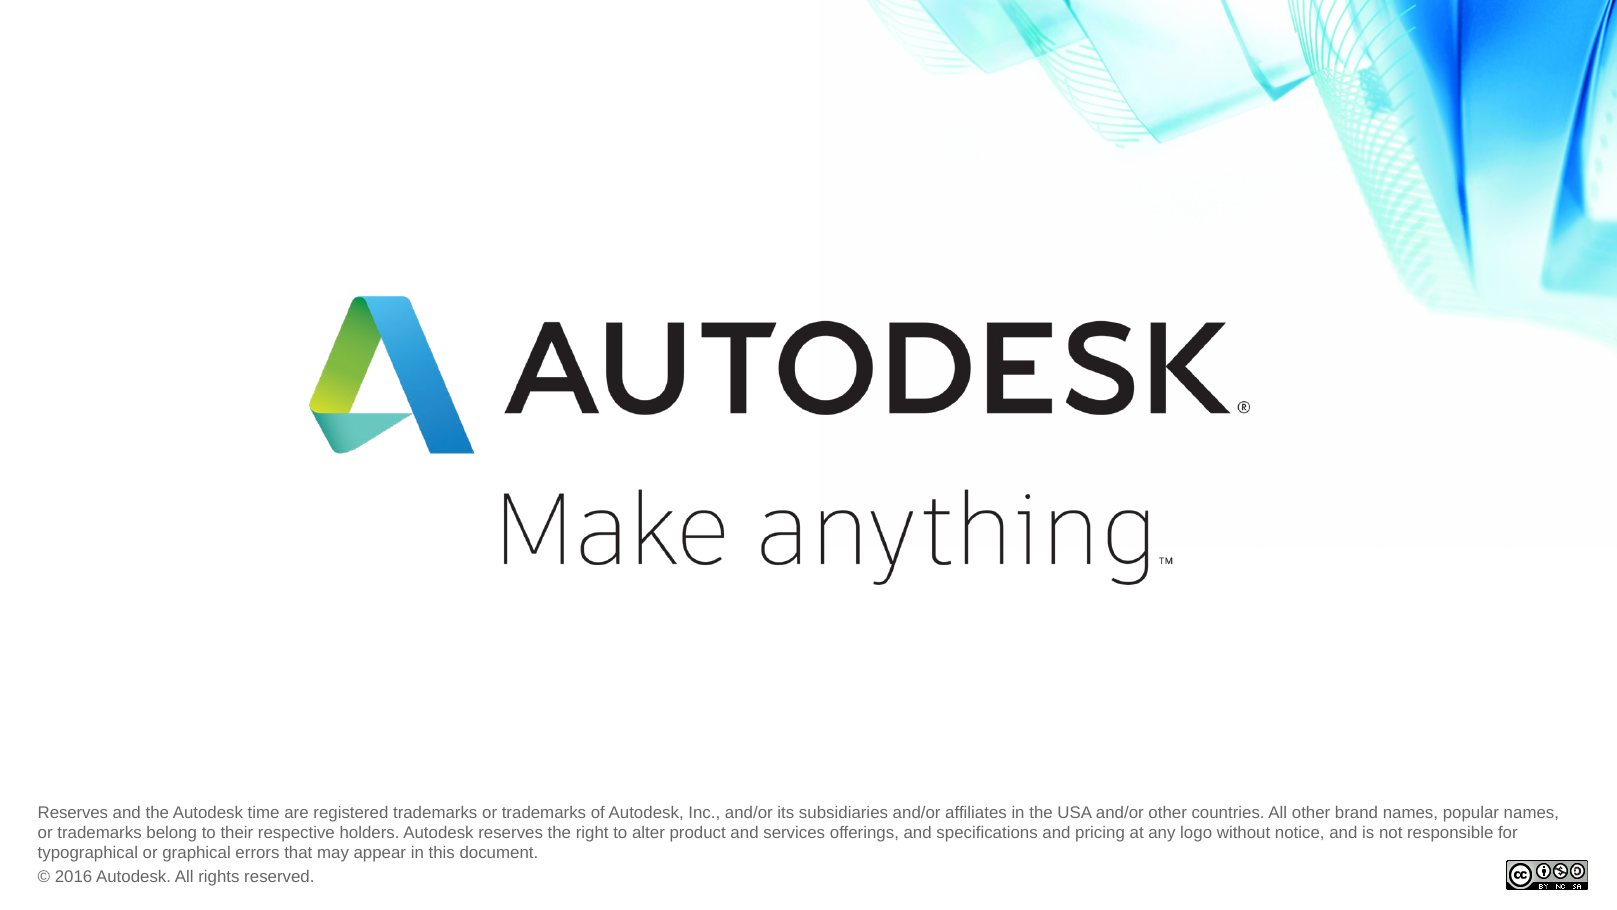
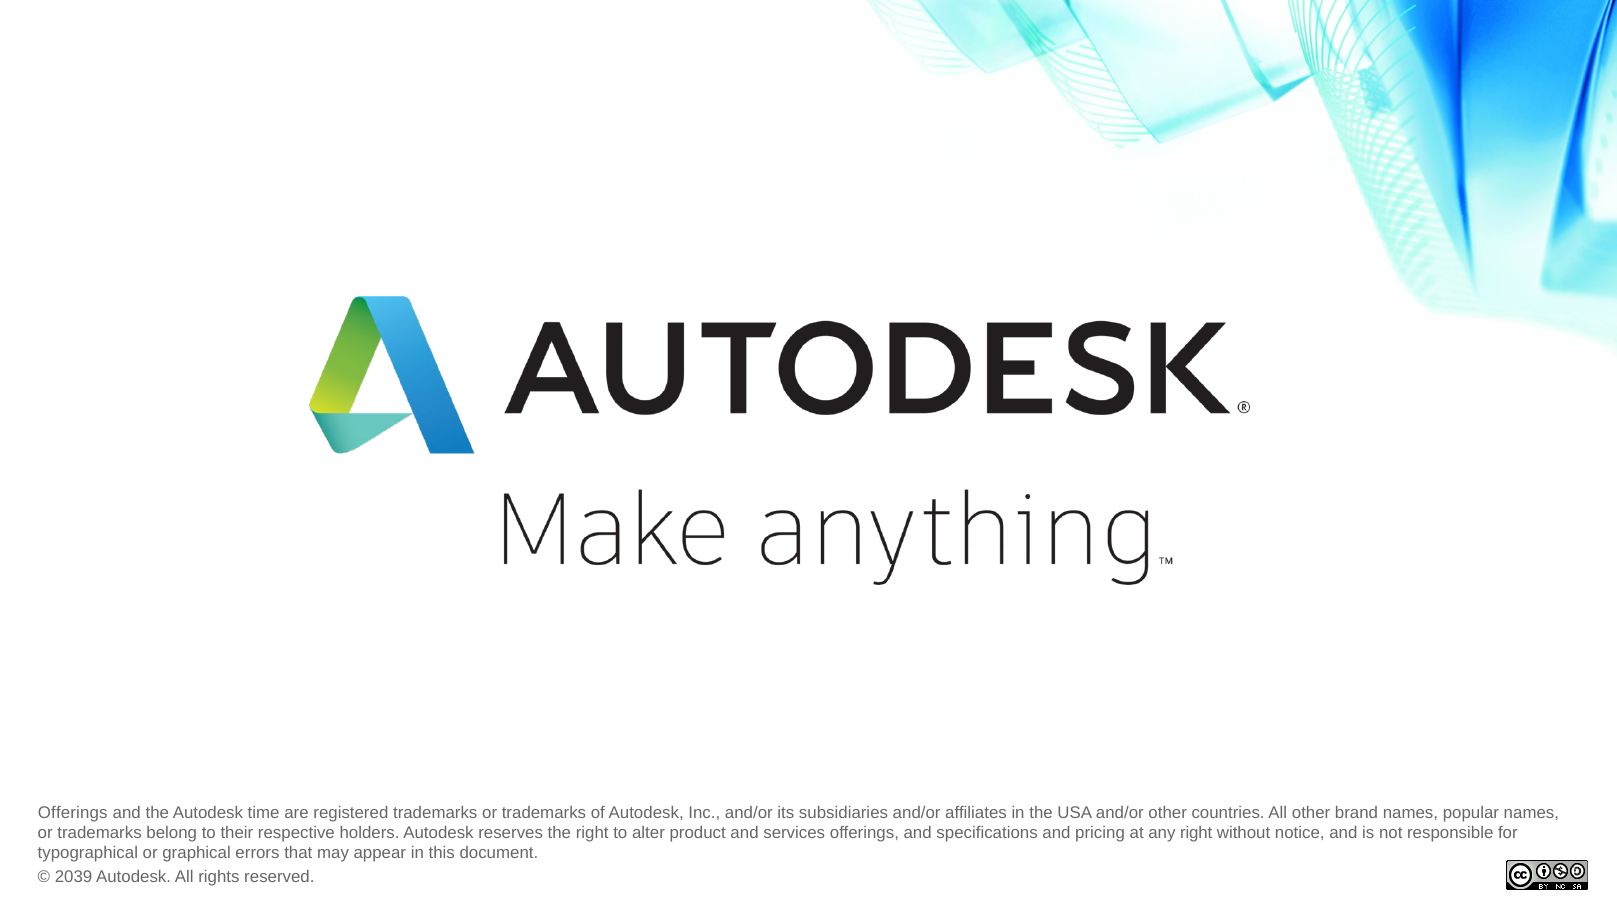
Reserves at (73, 813): Reserves -> Offerings
any logo: logo -> right
2016: 2016 -> 2039
